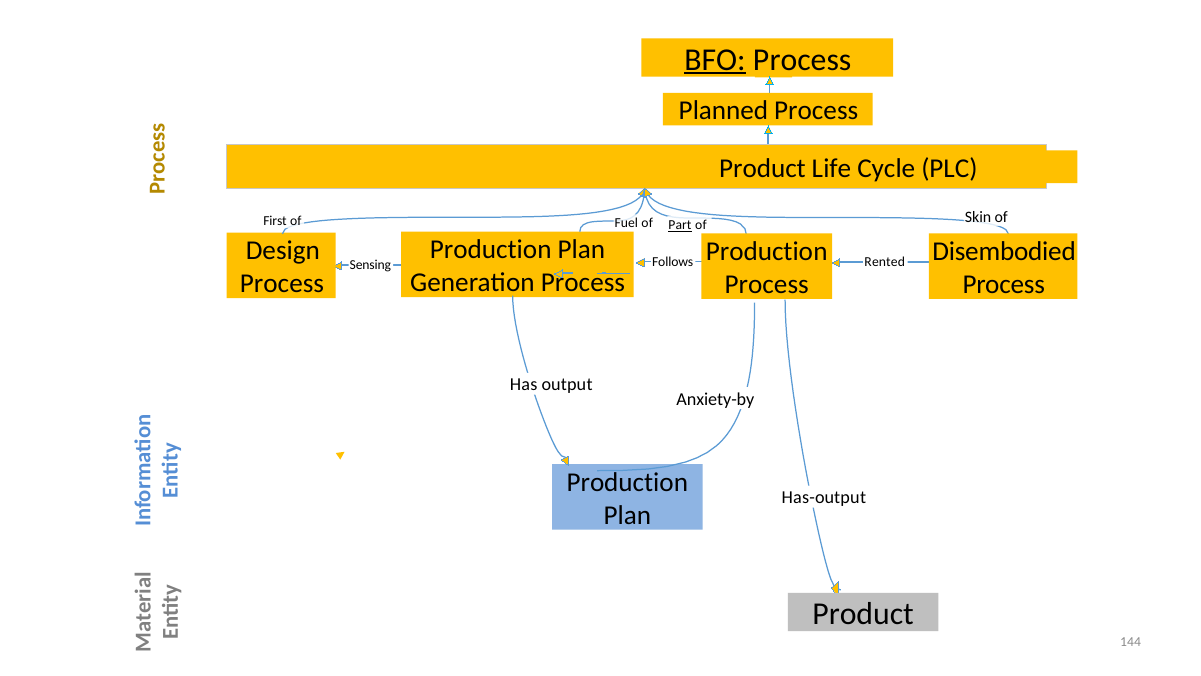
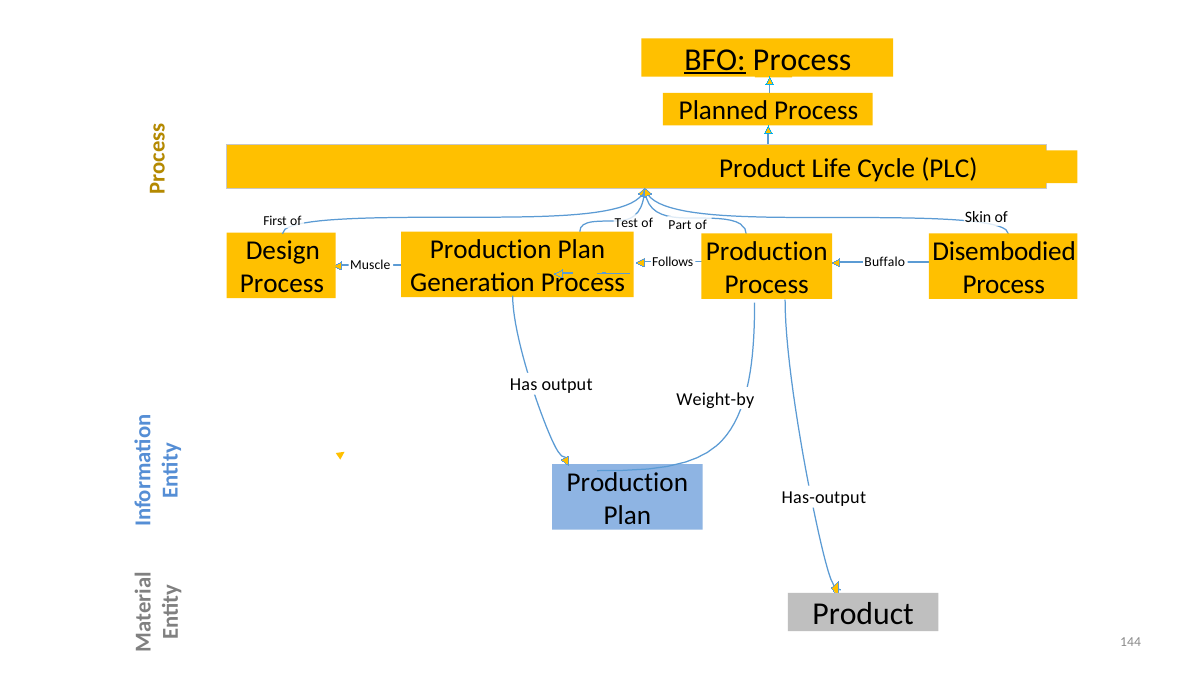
Fuel: Fuel -> Test
Part underline: present -> none
Rented: Rented -> Buffalo
Sensing: Sensing -> Muscle
Anxiety-by: Anxiety-by -> Weight-by
